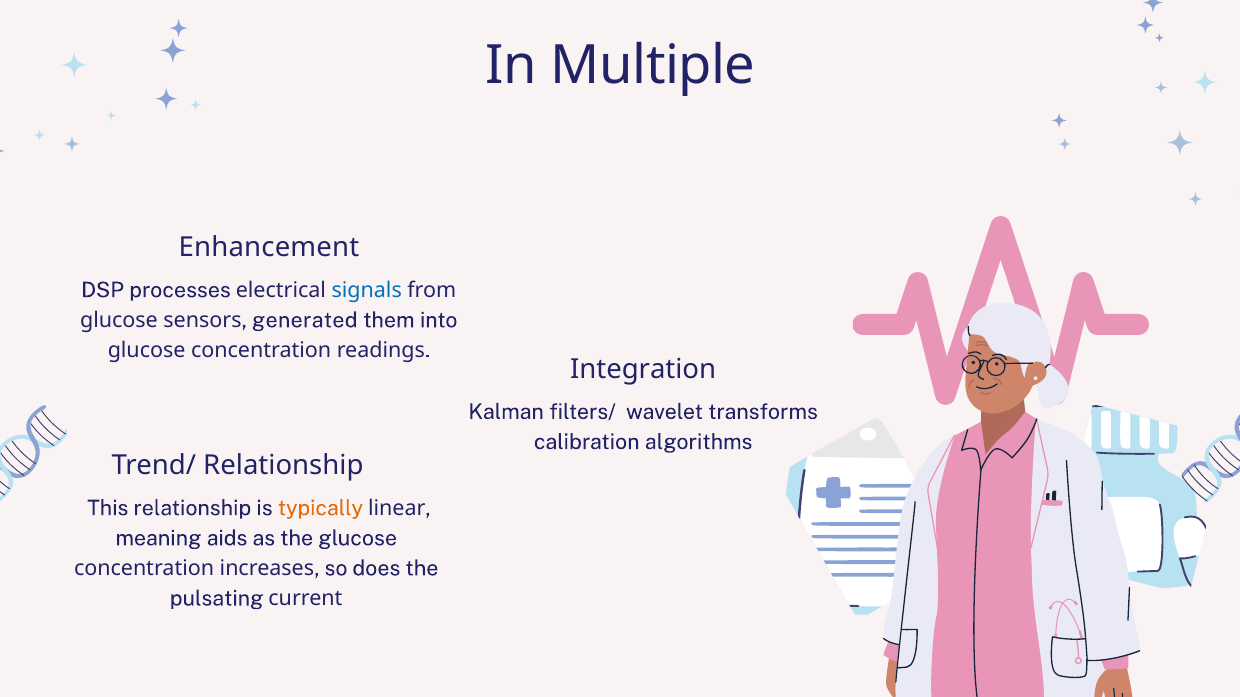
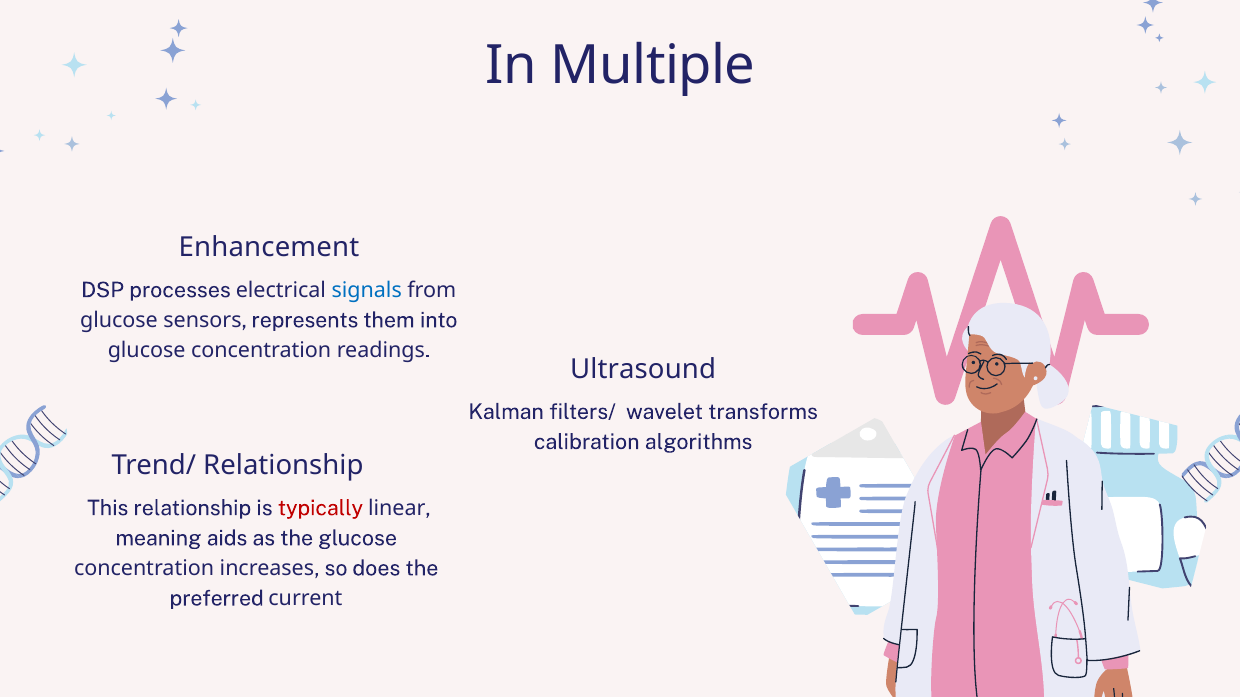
generated: generated -> represents
Integration: Integration -> Ultrasound
typically colour: orange -> red
pulsating: pulsating -> preferred
